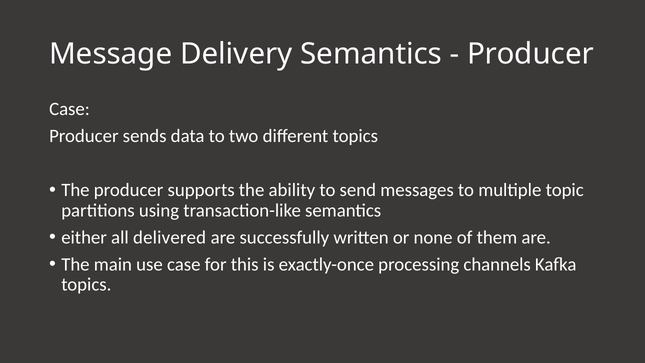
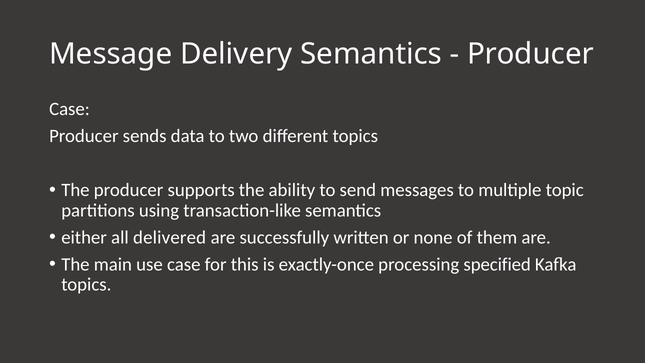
channels: channels -> specified
